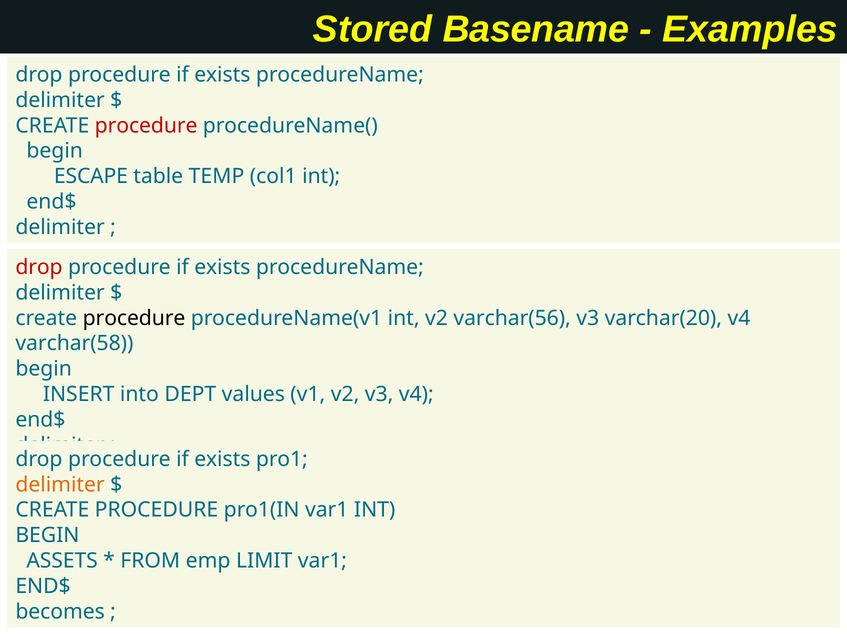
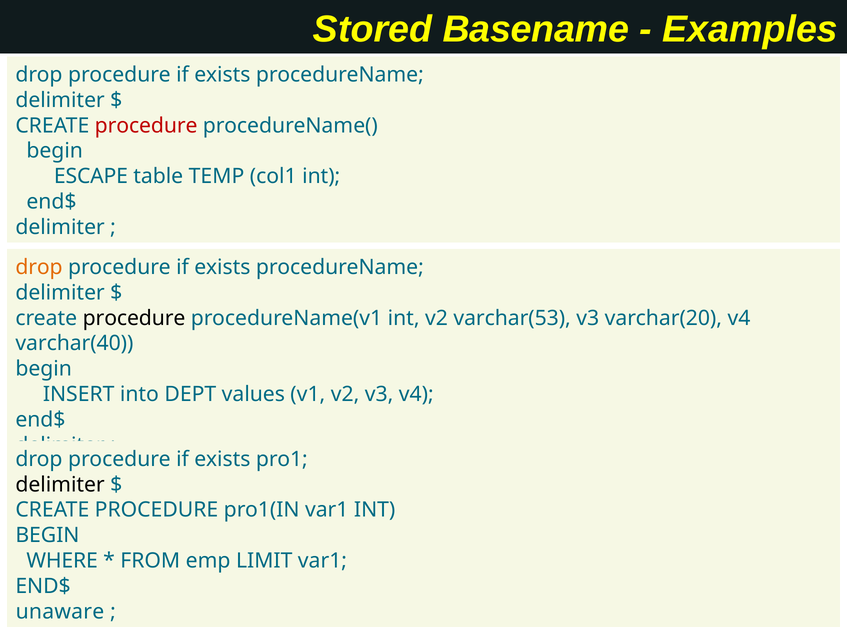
drop at (39, 267) colour: red -> orange
varchar(56: varchar(56 -> varchar(53
varchar(58: varchar(58 -> varchar(40
delimiter at (60, 485) colour: orange -> black
ASSETS: ASSETS -> WHERE
becomes: becomes -> unaware
